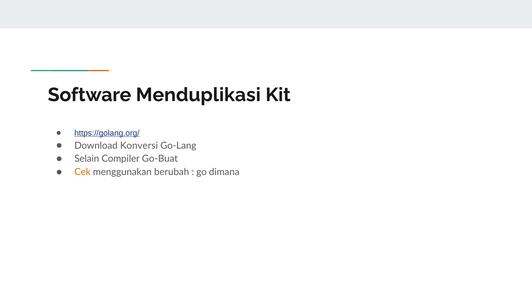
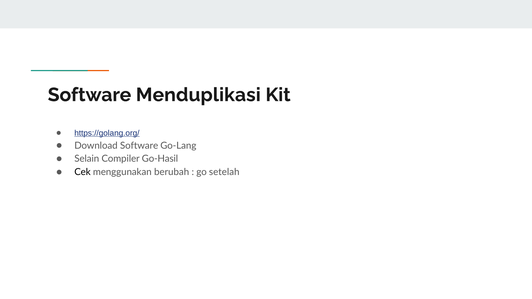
Download Konversi: Konversi -> Software
Go-Buat: Go-Buat -> Go-Hasil
Cek colour: orange -> black
dimana: dimana -> setelah
